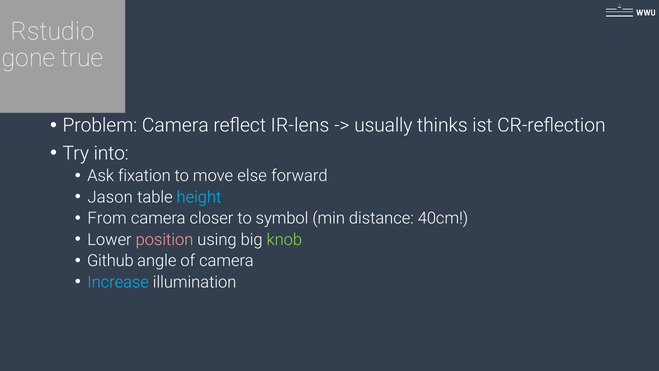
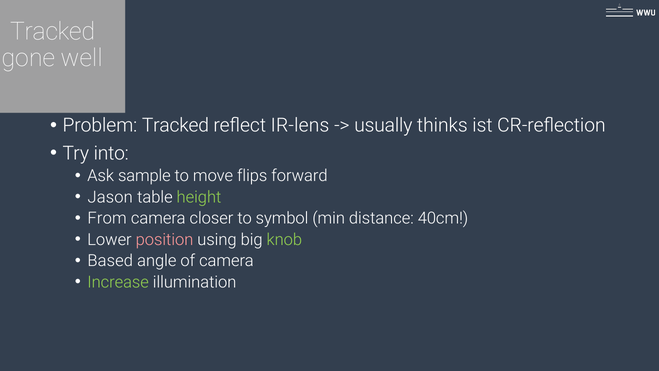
Rstudio at (52, 32): Rstudio -> Tracked
true: true -> well
Problem Camera: Camera -> Tracked
fixation: fixation -> sample
else: else -> flips
height colour: light blue -> light green
Github: Github -> Based
Increase colour: light blue -> light green
